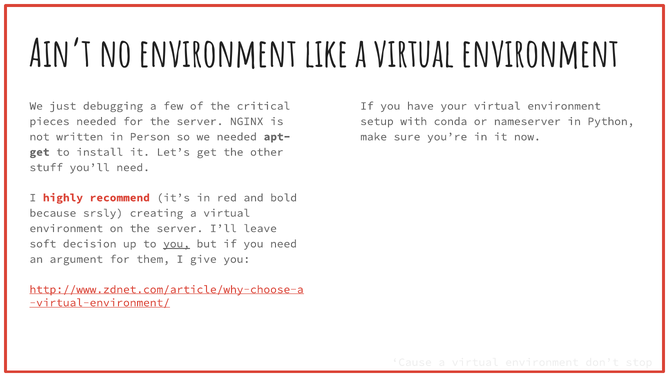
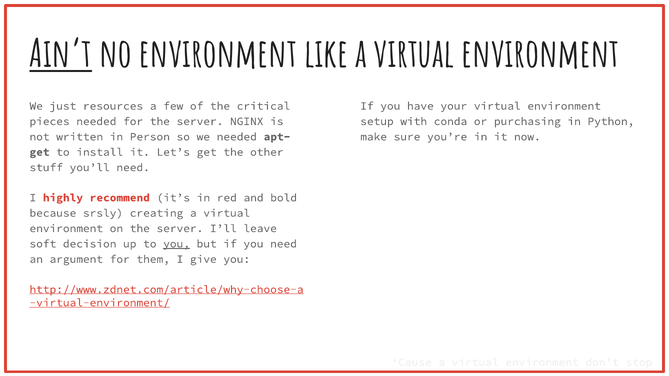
Ain’t underline: none -> present
debugging: debugging -> resources
nameserver: nameserver -> purchasing
